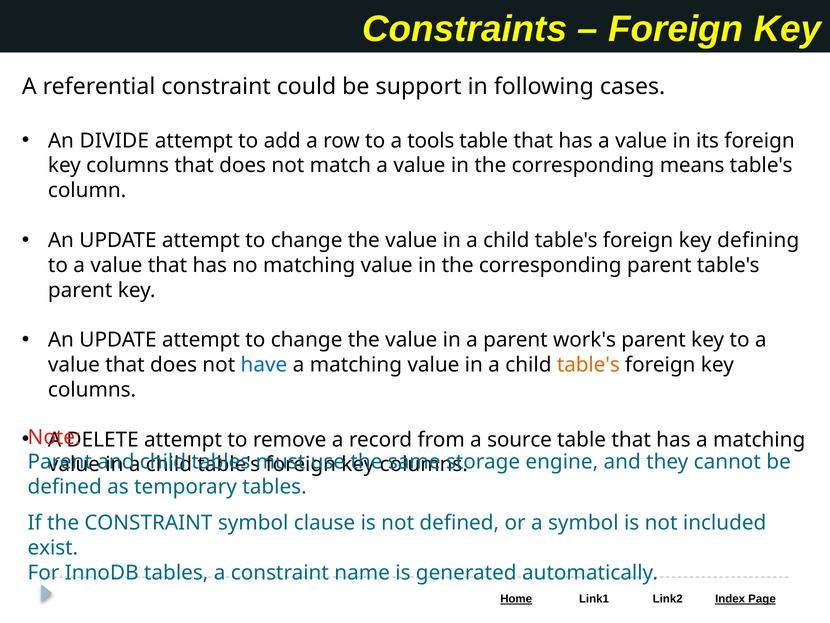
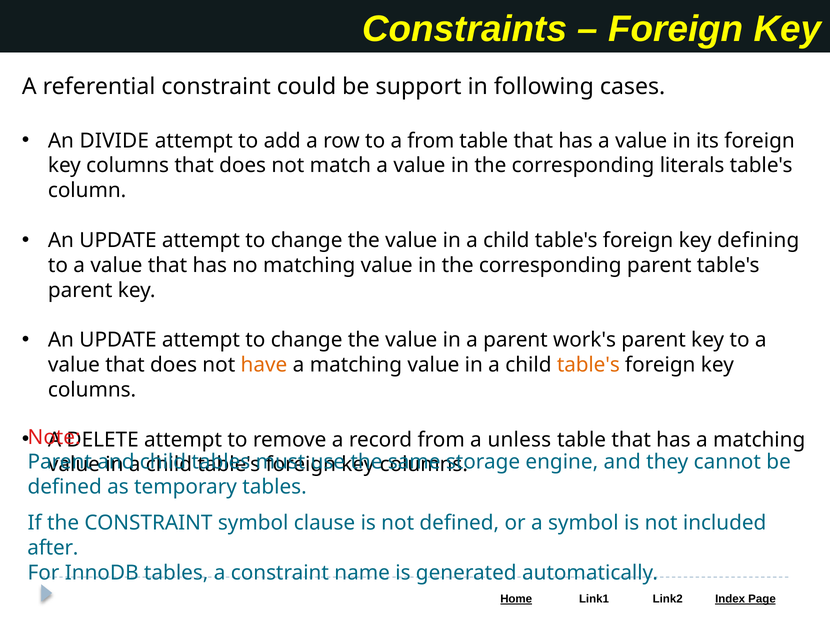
a tools: tools -> from
means: means -> literals
have colour: blue -> orange
source: source -> unless
exist: exist -> after
